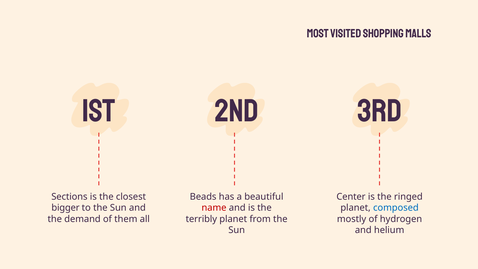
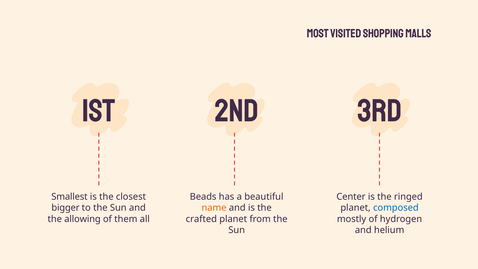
Sections: Sections -> Smallest
name colour: red -> orange
demand: demand -> allowing
terribly: terribly -> crafted
